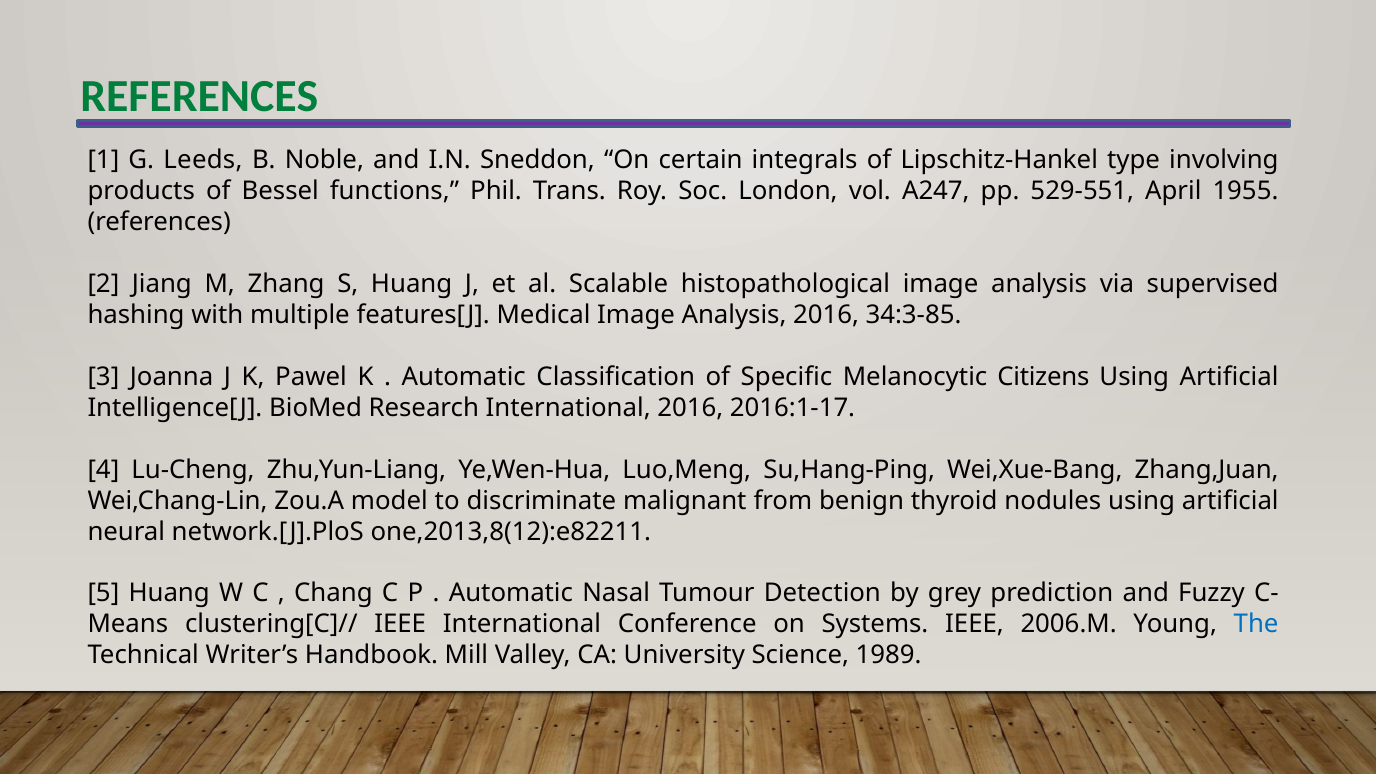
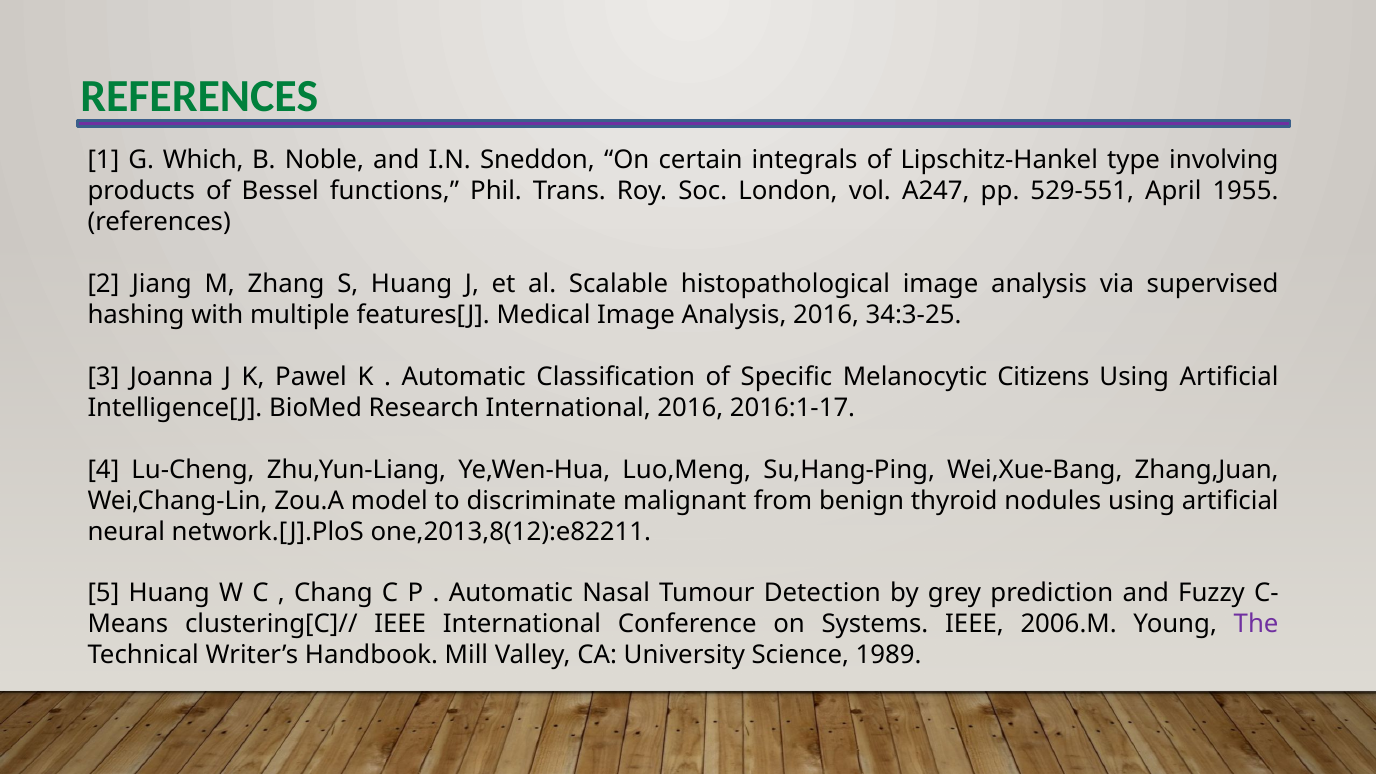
Leeds: Leeds -> Which
34:3-85: 34:3-85 -> 34:3-25
The colour: blue -> purple
